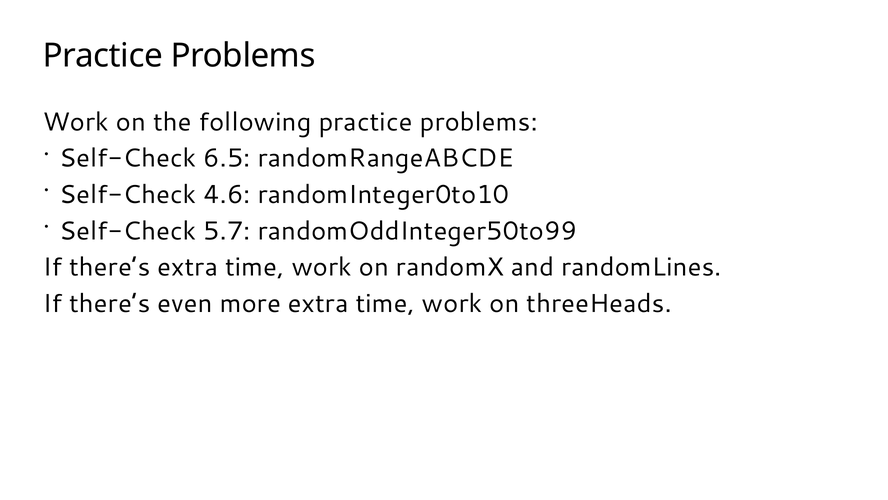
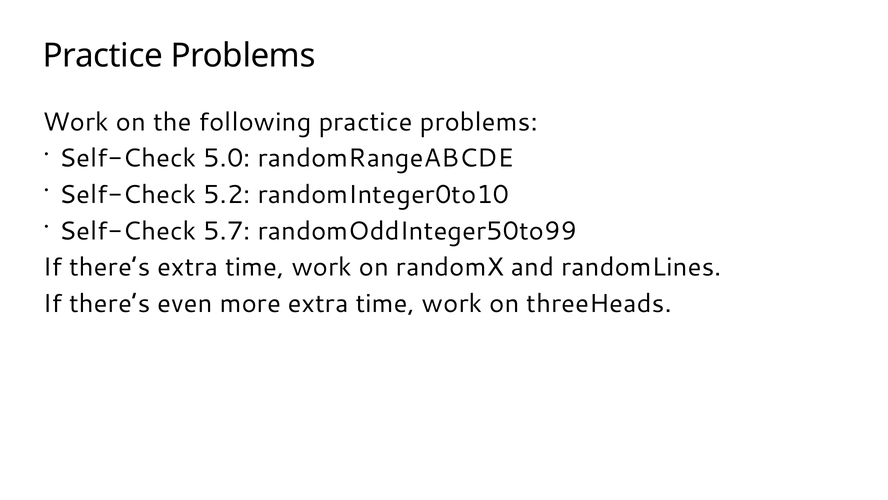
6.5: 6.5 -> 5.0
4.6: 4.6 -> 5.2
